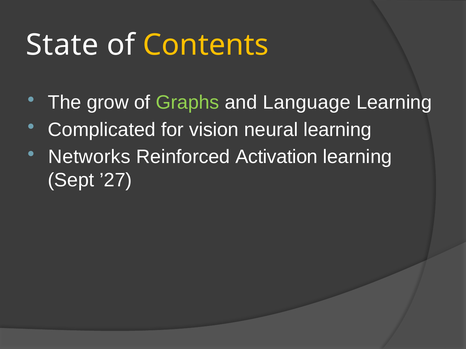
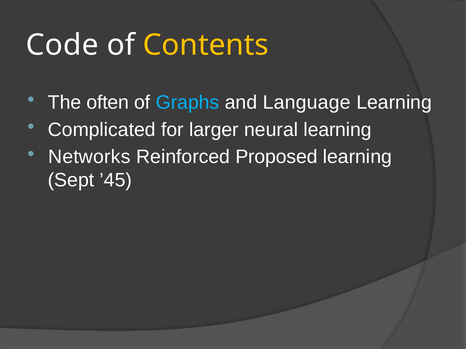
State: State -> Code
grow: grow -> often
Graphs colour: light green -> light blue
vision: vision -> larger
Activation: Activation -> Proposed
’27: ’27 -> ’45
